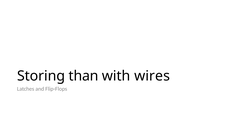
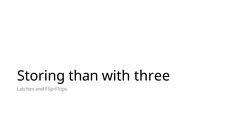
wires: wires -> three
